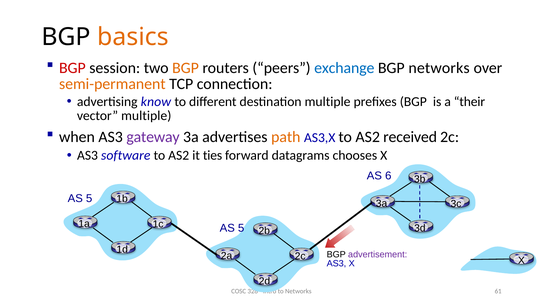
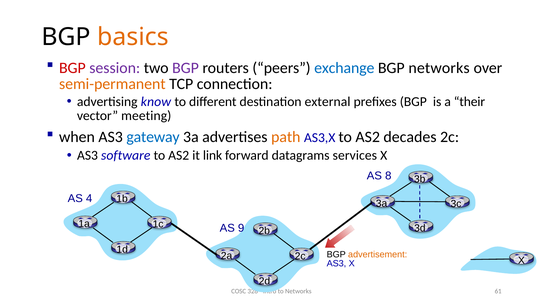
session colour: black -> purple
BGP at (185, 68) colour: orange -> purple
destination multiple: multiple -> external
vector multiple: multiple -> meeting
gateway colour: purple -> blue
received: received -> decades
ties: ties -> link
chooses: chooses -> services
6: 6 -> 8
5 at (89, 199): 5 -> 4
5 at (241, 228): 5 -> 9
advertisement colour: purple -> orange
